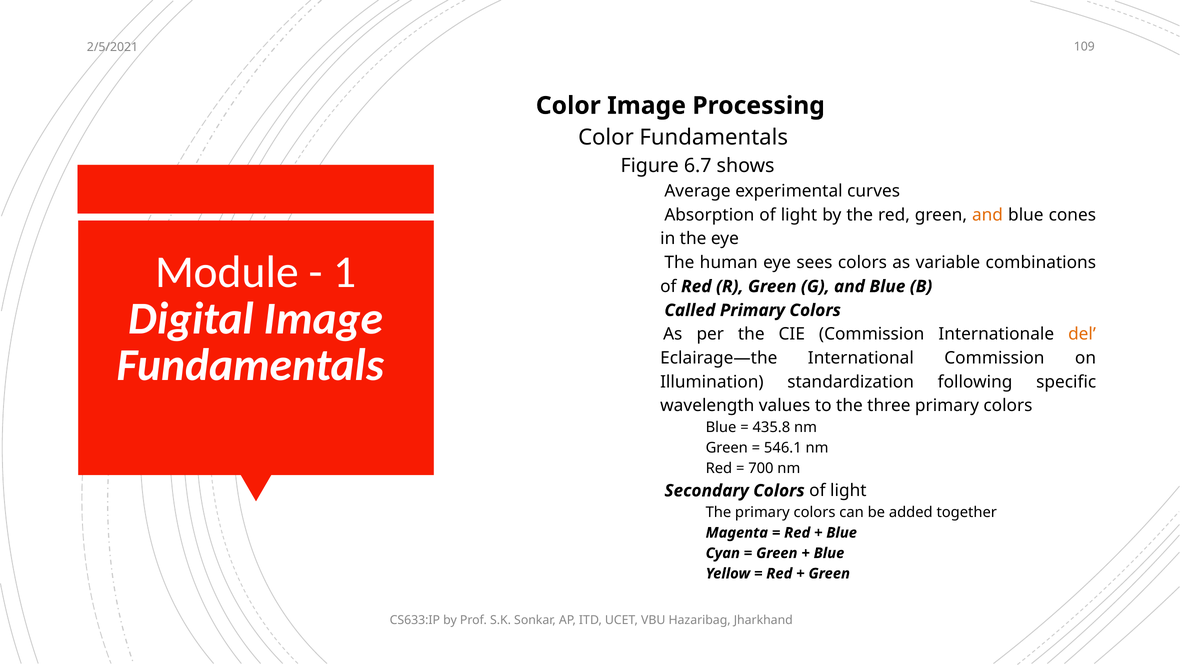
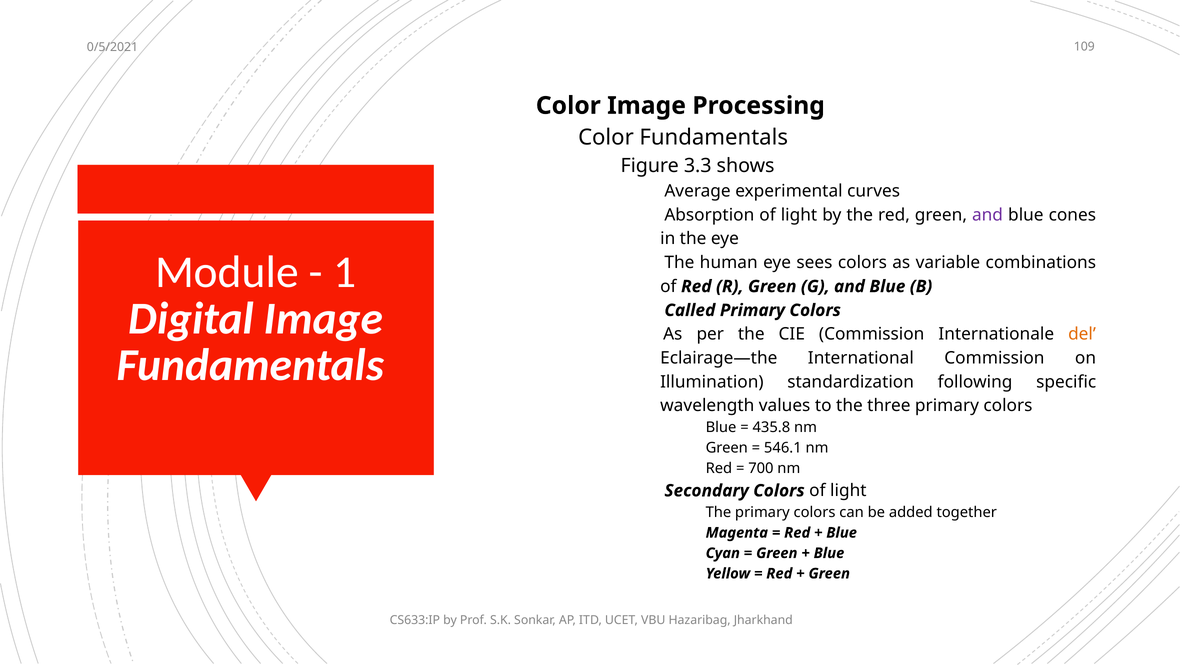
2/5/2021: 2/5/2021 -> 0/5/2021
6.7: 6.7 -> 3.3
and at (987, 215) colour: orange -> purple
